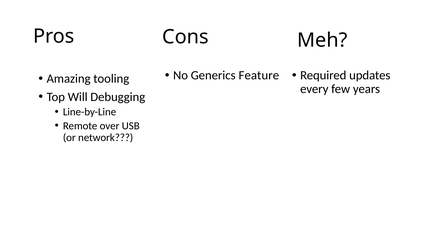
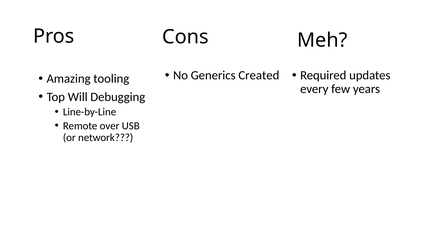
Feature: Feature -> Created
